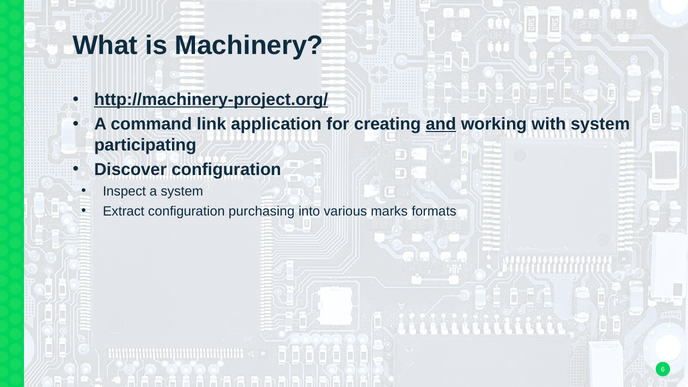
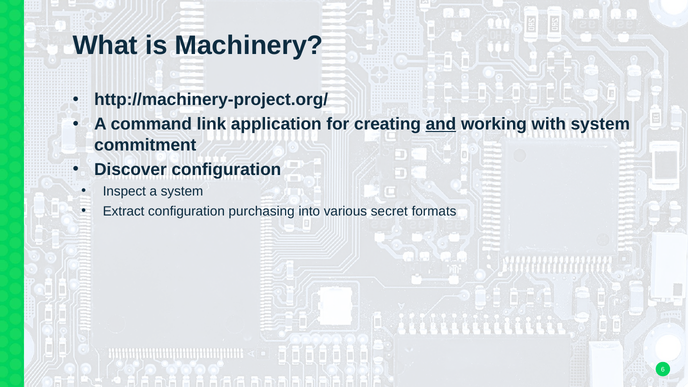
http://machinery-project.org/ underline: present -> none
participating: participating -> commitment
marks: marks -> secret
